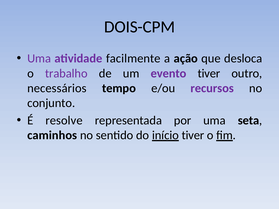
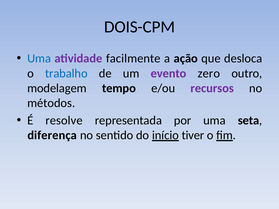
Uma at (39, 59) colour: purple -> blue
trabalho colour: purple -> blue
evento tiver: tiver -> zero
necessários: necessários -> modelagem
conjunto: conjunto -> métodos
caminhos: caminhos -> diferença
